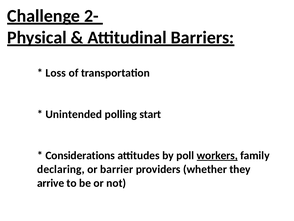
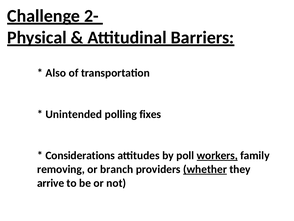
Loss: Loss -> Also
start: start -> fixes
declaring: declaring -> removing
barrier: barrier -> branch
whether underline: none -> present
